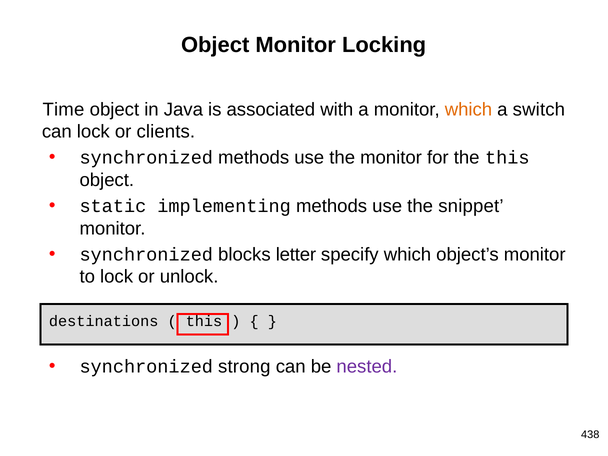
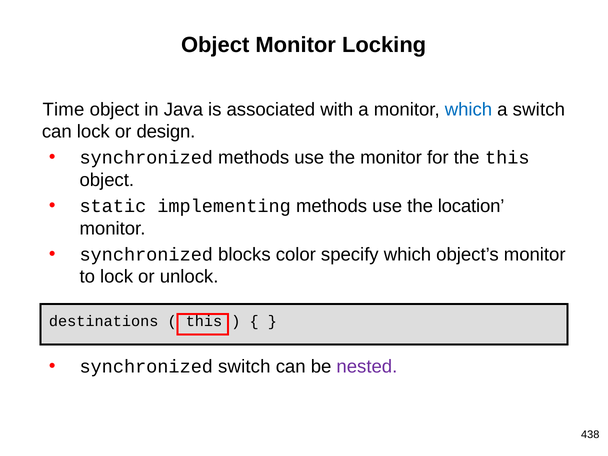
which at (468, 110) colour: orange -> blue
clients: clients -> design
snippet: snippet -> location
letter: letter -> color
synchronized strong: strong -> switch
